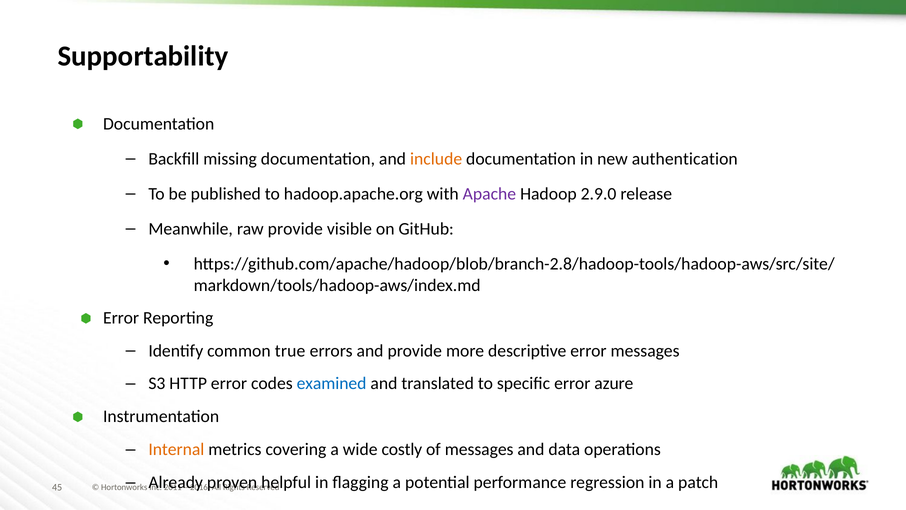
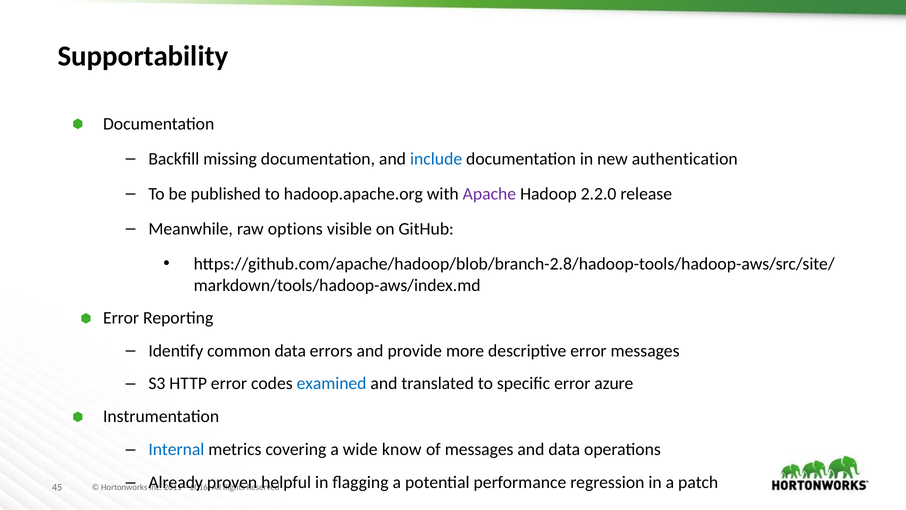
include colour: orange -> blue
2.9.0: 2.9.0 -> 2.2.0
raw provide: provide -> options
common true: true -> data
Internal colour: orange -> blue
costly: costly -> know
